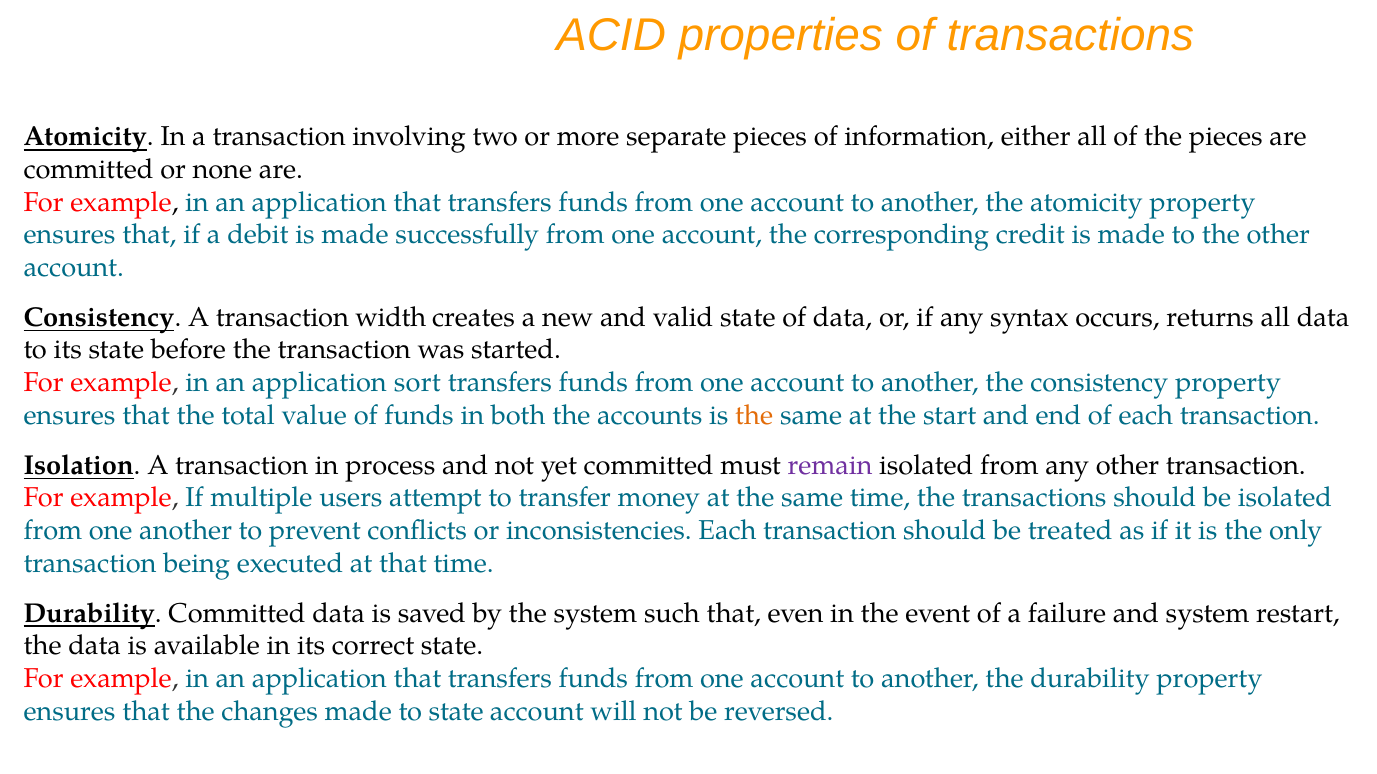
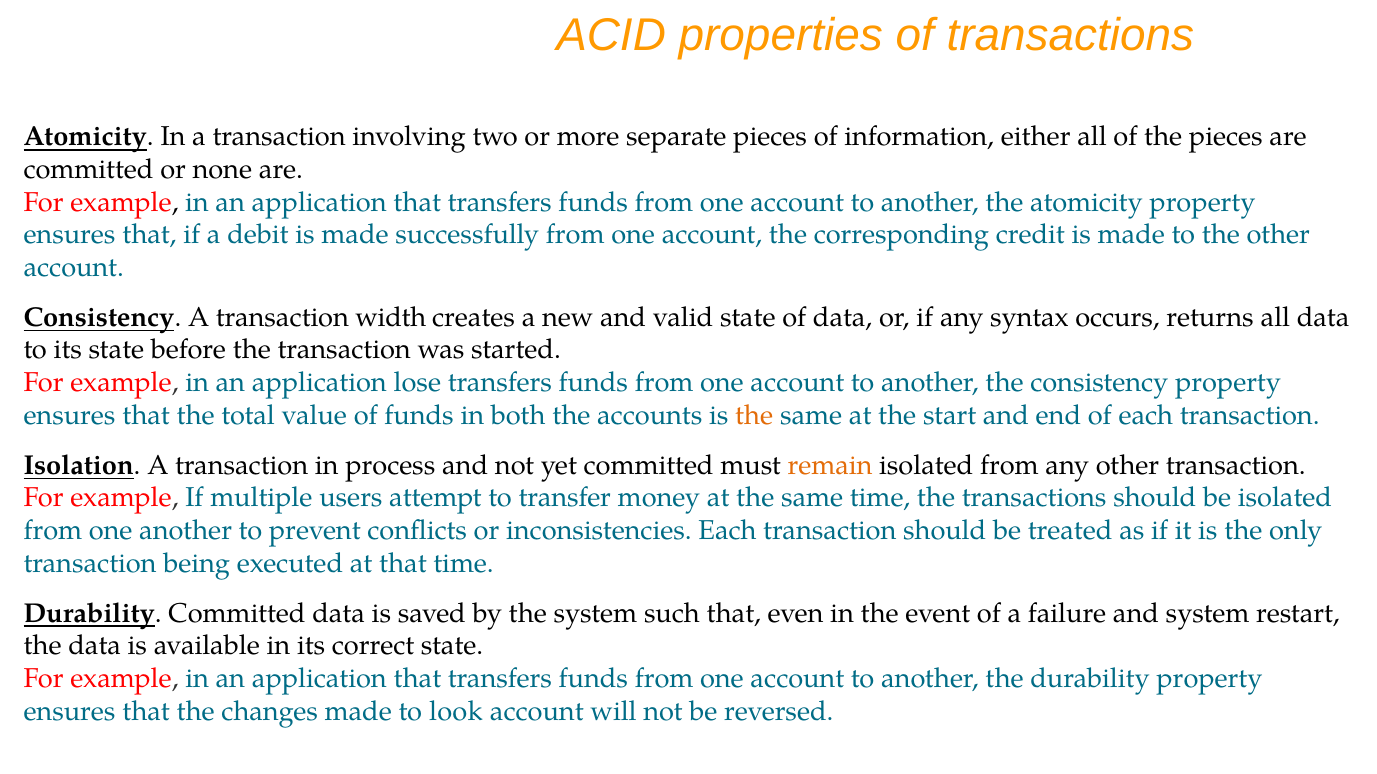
sort: sort -> lose
remain colour: purple -> orange
to state: state -> look
